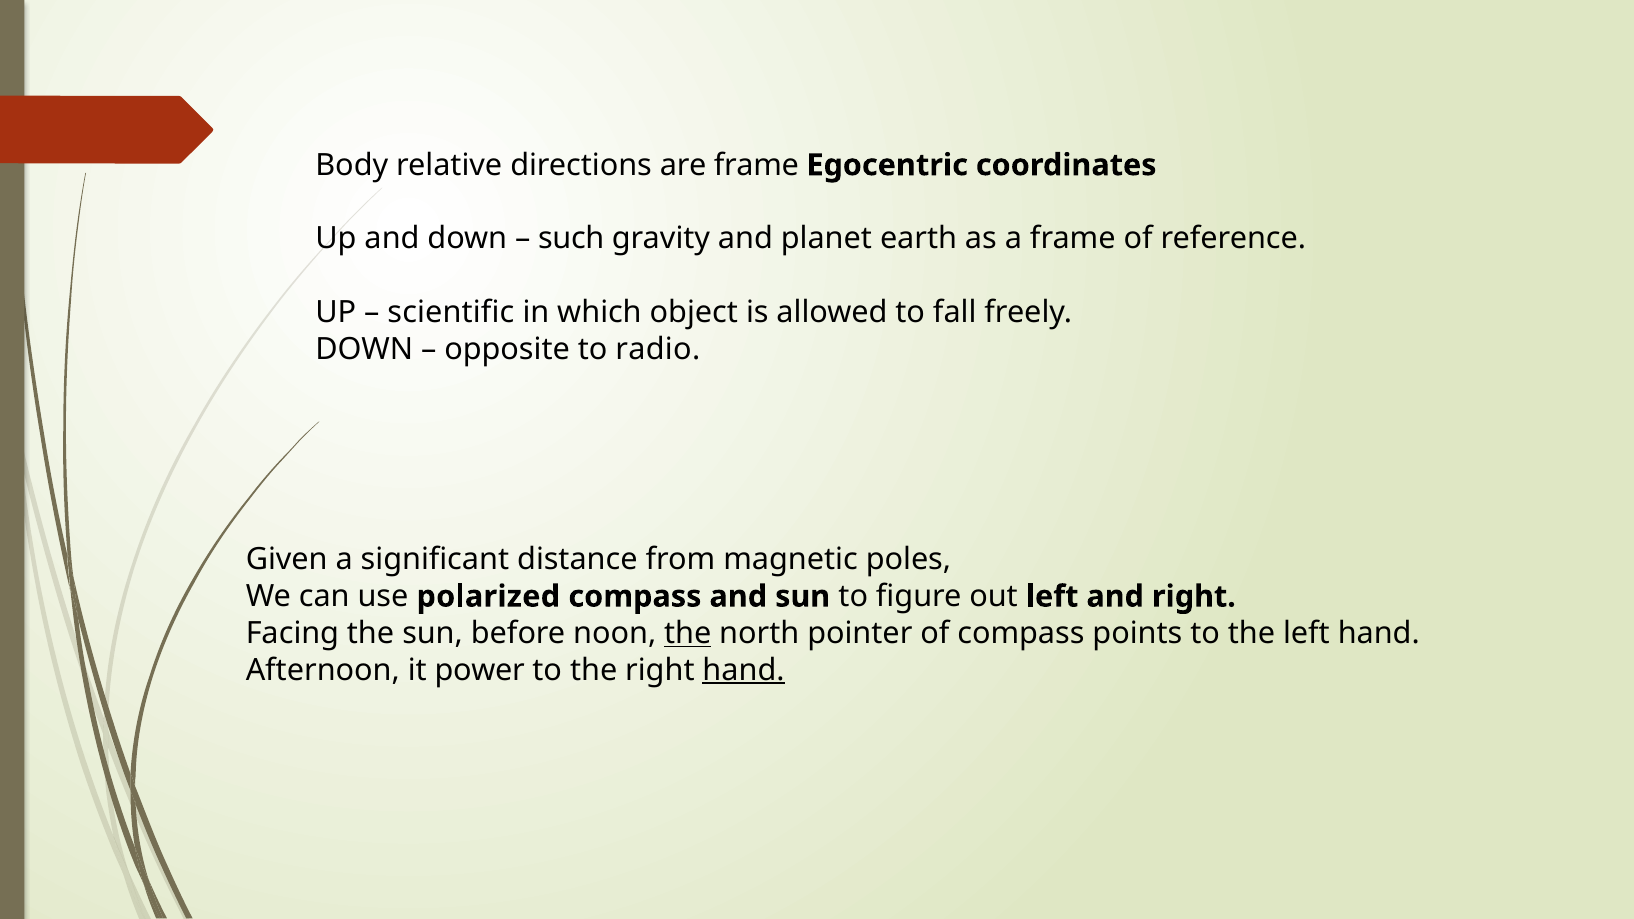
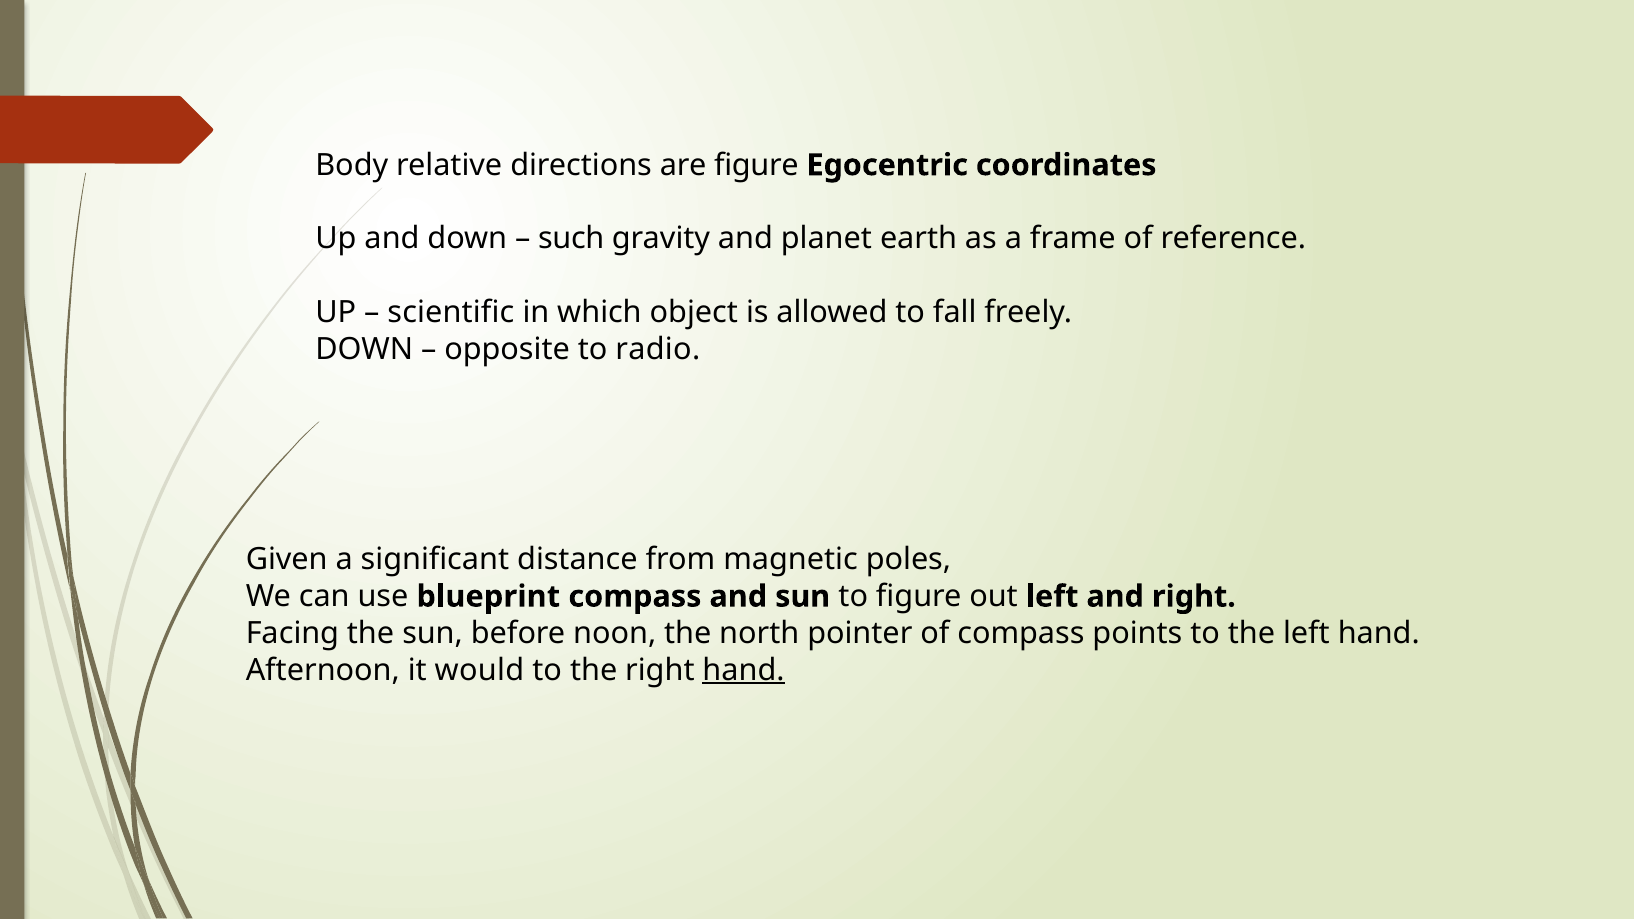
are frame: frame -> figure
polarized: polarized -> blueprint
the at (688, 633) underline: present -> none
power: power -> would
